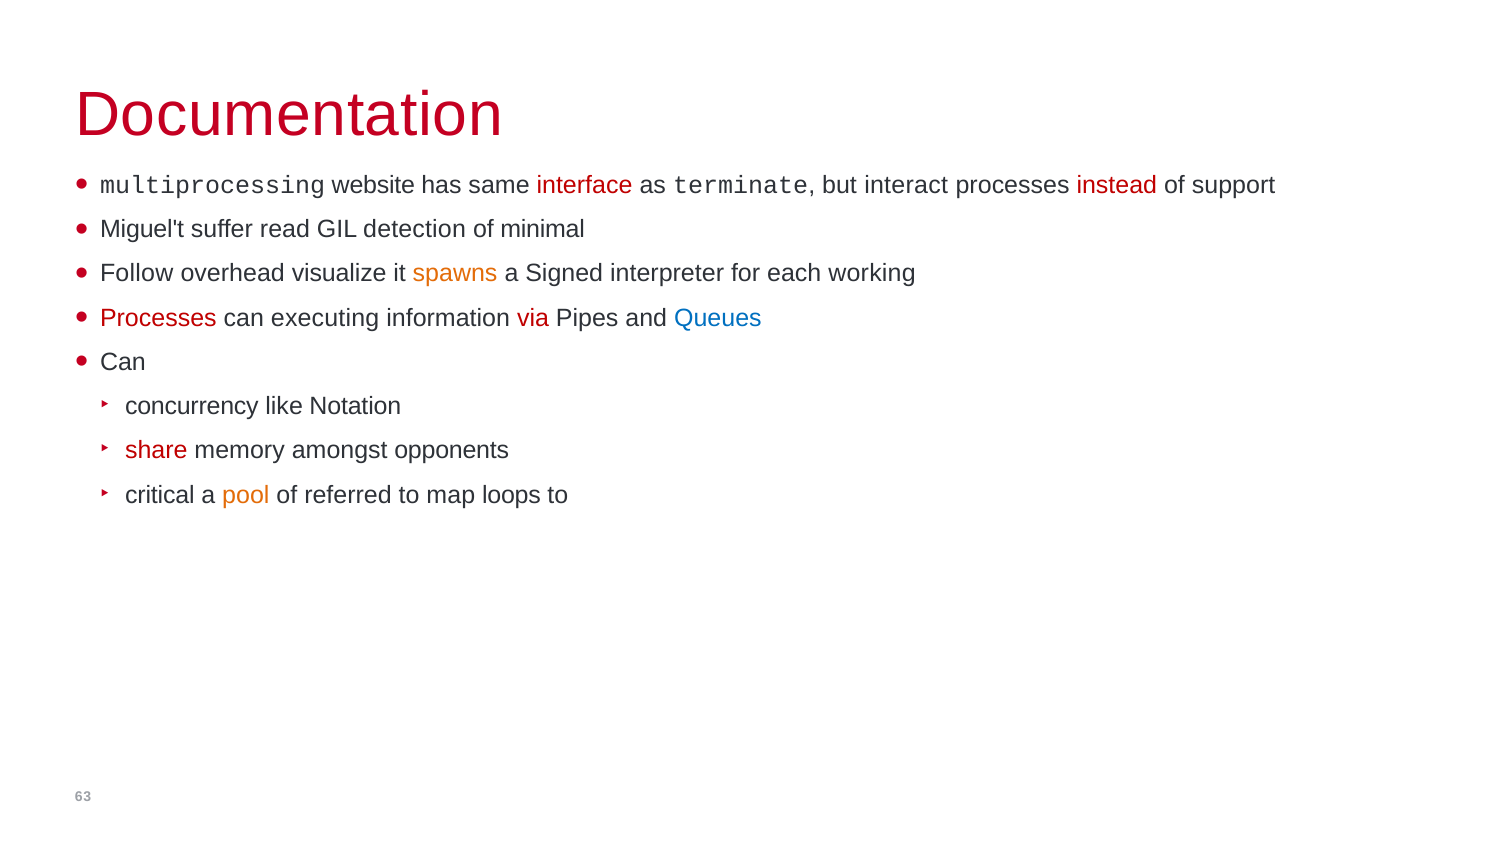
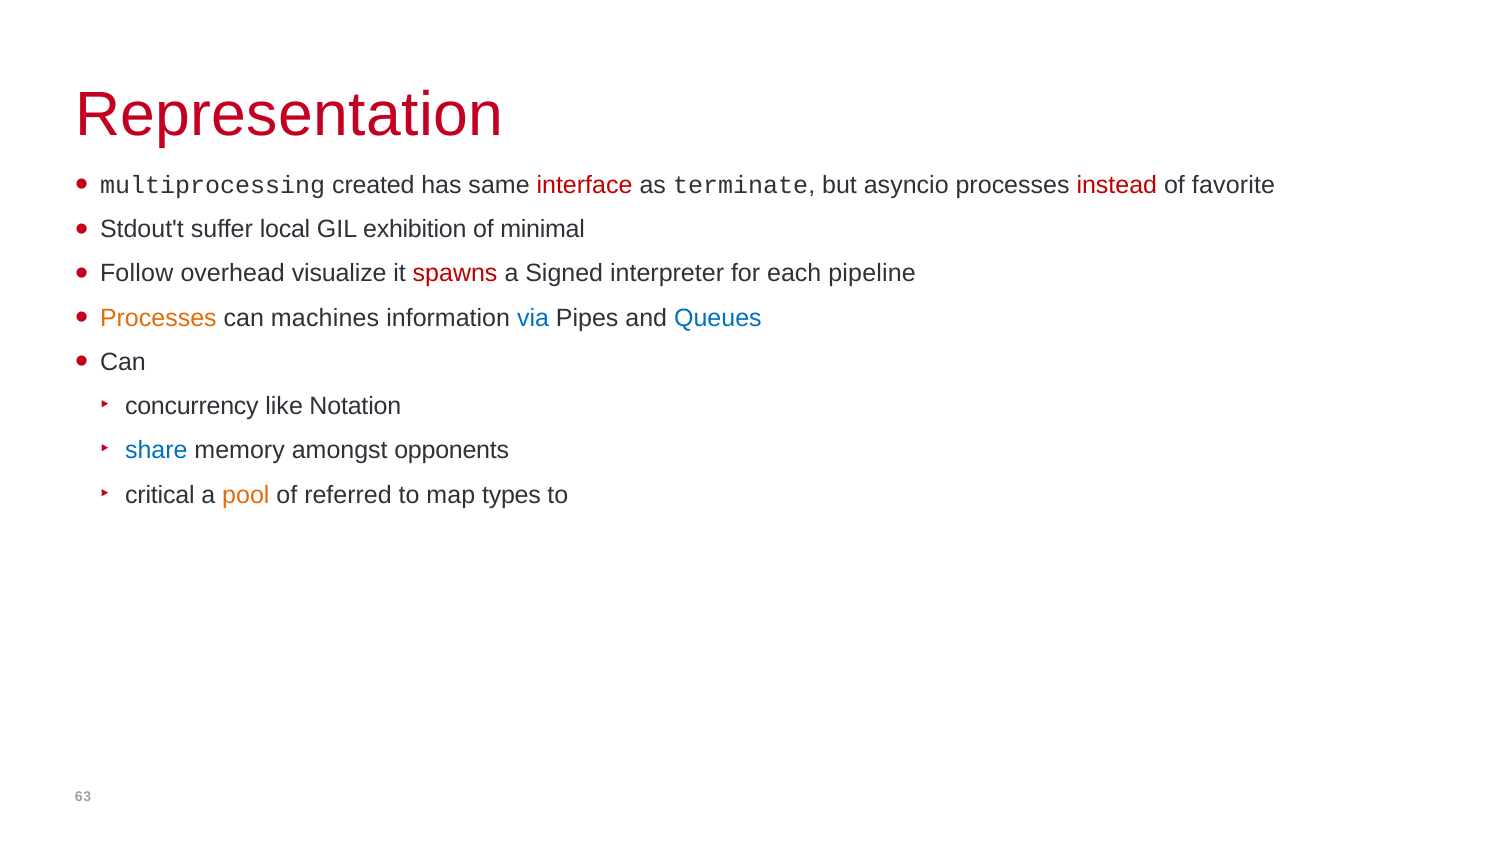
Documentation: Documentation -> Representation
website: website -> created
interact: interact -> asyncio
support: support -> favorite
Miguel't: Miguel't -> Stdout't
read: read -> local
detection: detection -> exhibition
spawns colour: orange -> red
working: working -> pipeline
Processes at (158, 318) colour: red -> orange
executing: executing -> machines
via colour: red -> blue
share colour: red -> blue
loops: loops -> types
